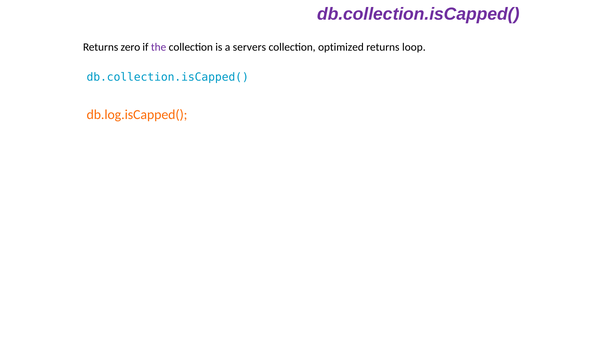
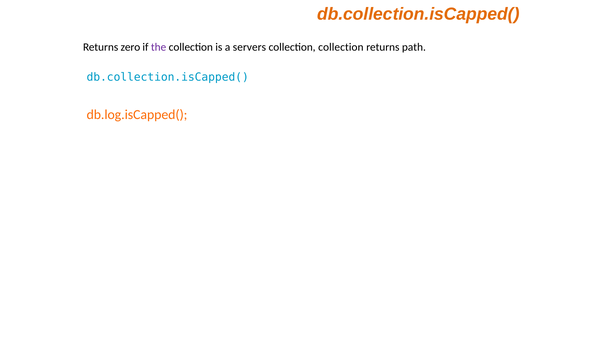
db.collection.isCapped( at (418, 14) colour: purple -> orange
collection optimized: optimized -> collection
loop: loop -> path
